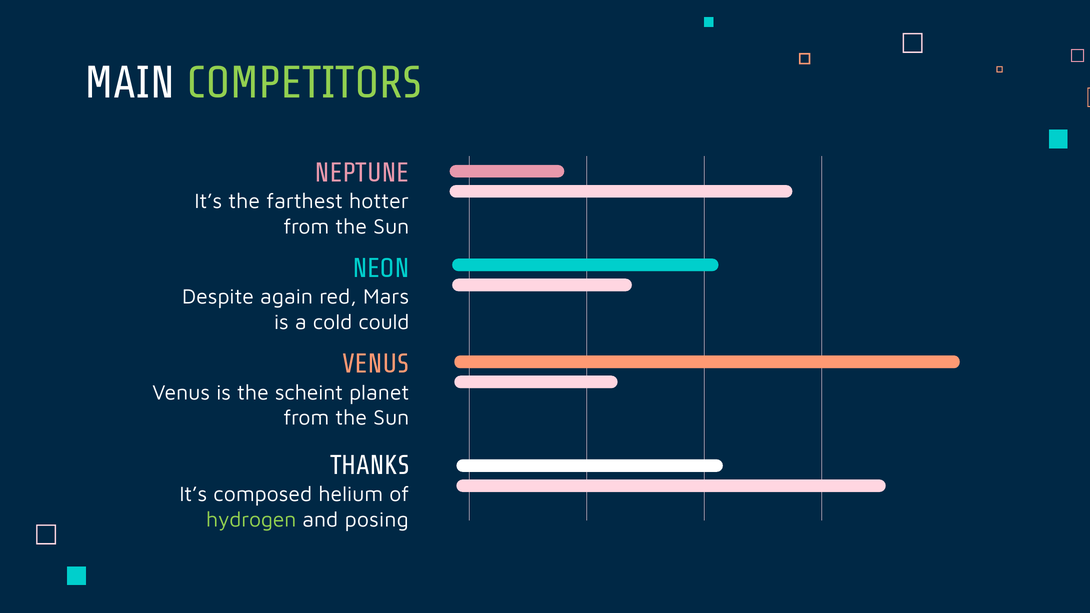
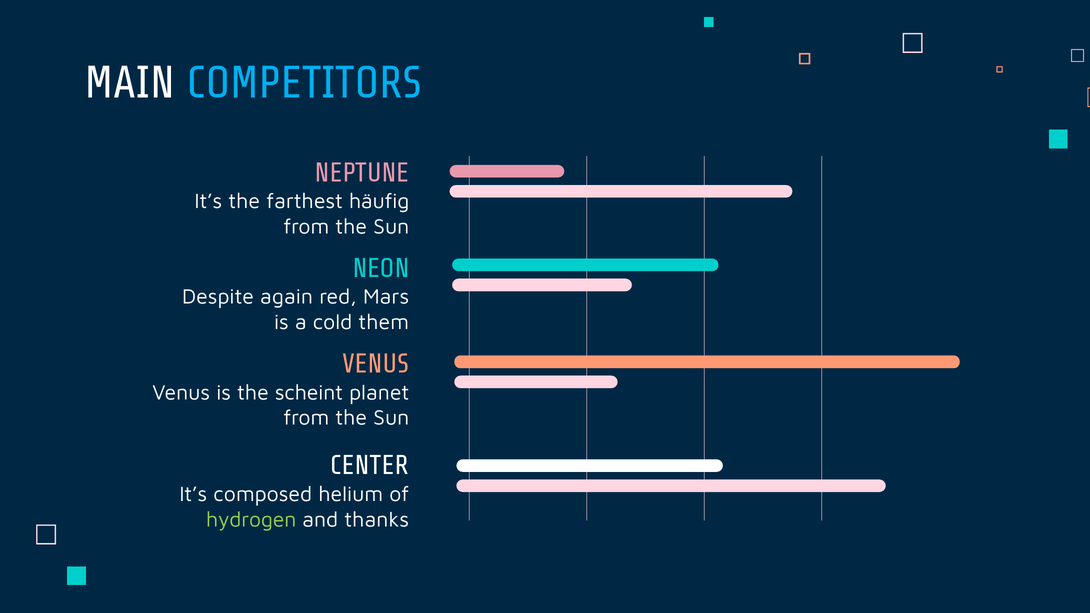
COMPETITORS colour: light green -> light blue
hotter: hotter -> häufig
could: could -> them
THANKS: THANKS -> CENTER
posing: posing -> thanks
